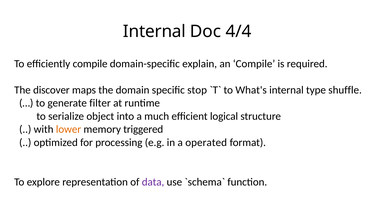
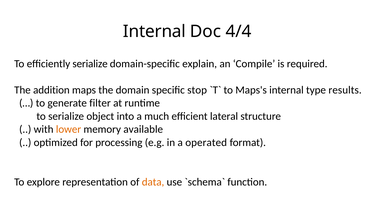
efficiently compile: compile -> serialize
discover: discover -> addition
What's: What's -> Maps's
shuffle: shuffle -> results
logical: logical -> lateral
triggered: triggered -> available
data colour: purple -> orange
